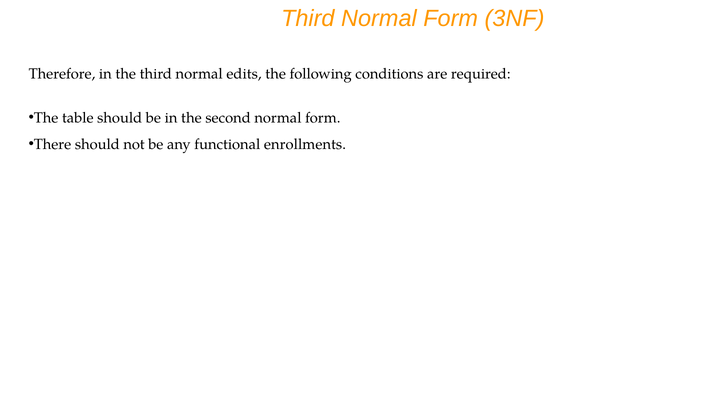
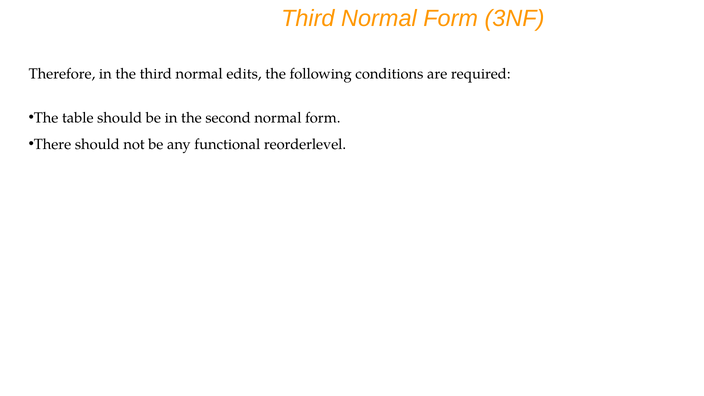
enrollments: enrollments -> reorderlevel
